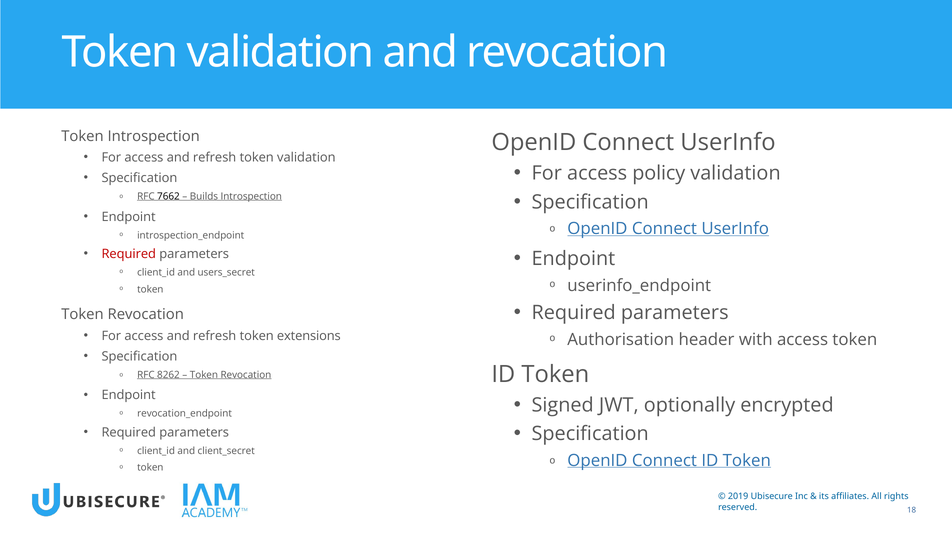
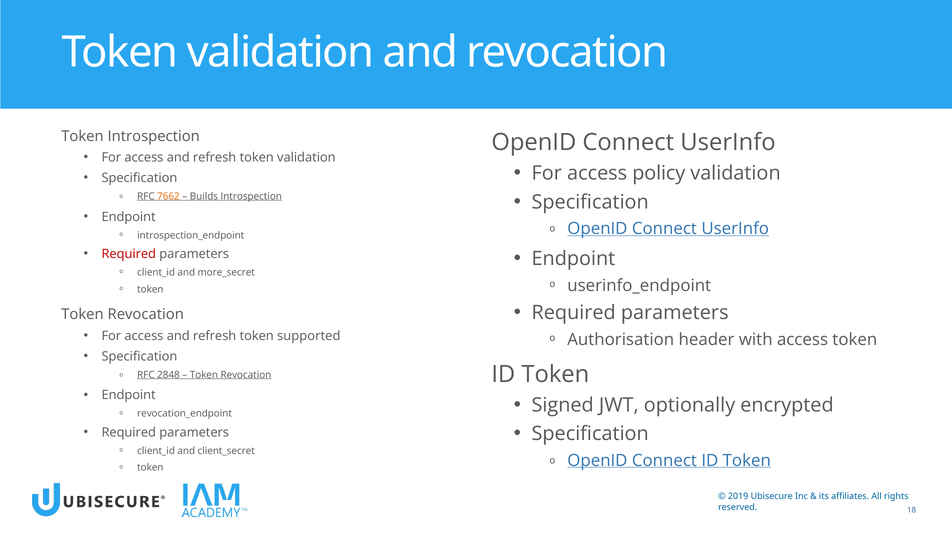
7662 colour: black -> orange
users_secret: users_secret -> more_secret
extensions: extensions -> supported
8262: 8262 -> 2848
